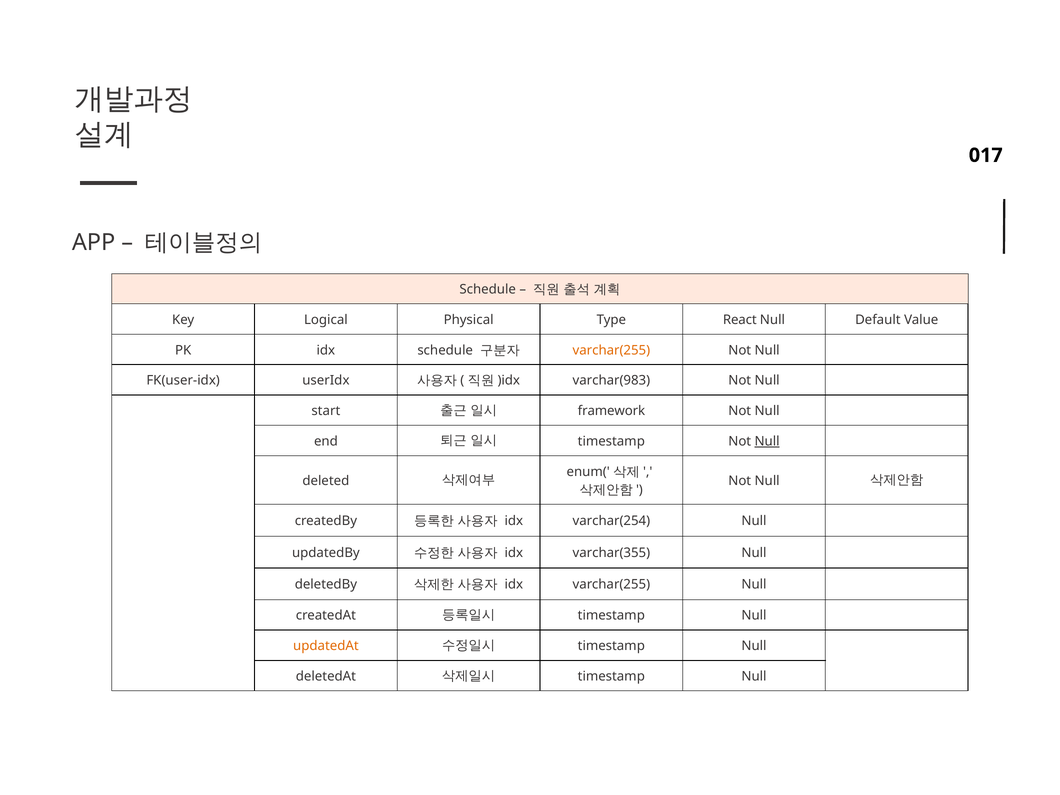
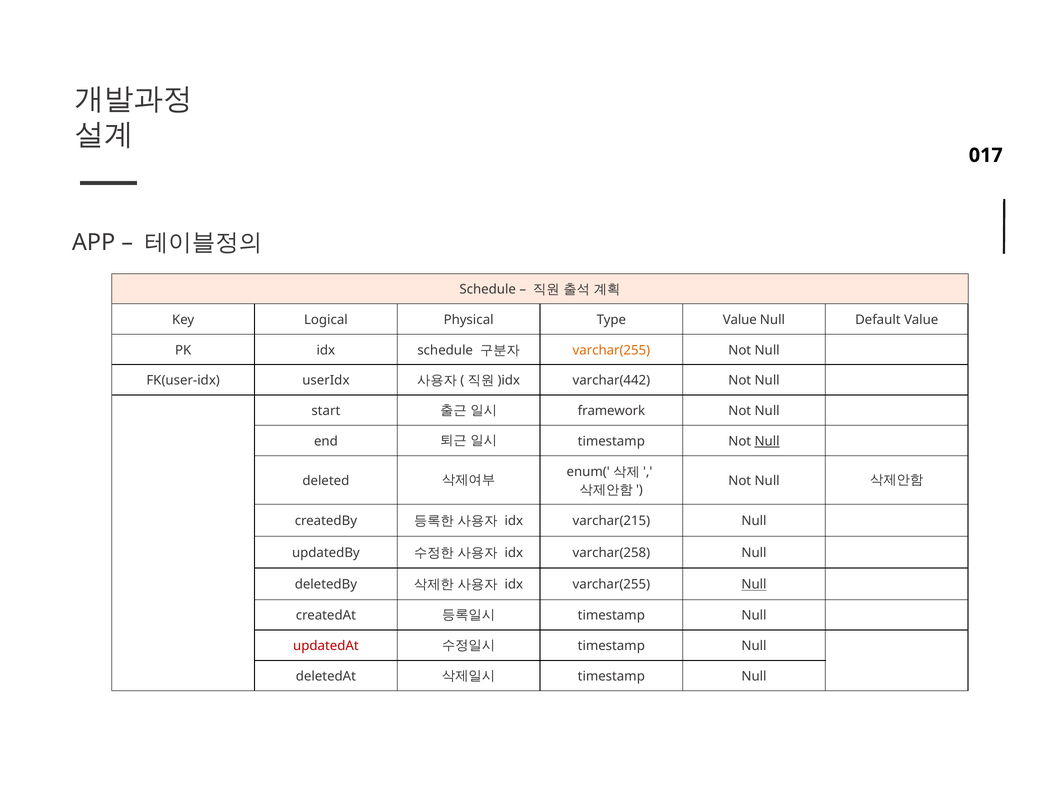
Type React: React -> Value
varchar(983: varchar(983 -> varchar(442
varchar(254: varchar(254 -> varchar(215
varchar(355: varchar(355 -> varchar(258
Null at (754, 585) underline: none -> present
updatedAt colour: orange -> red
